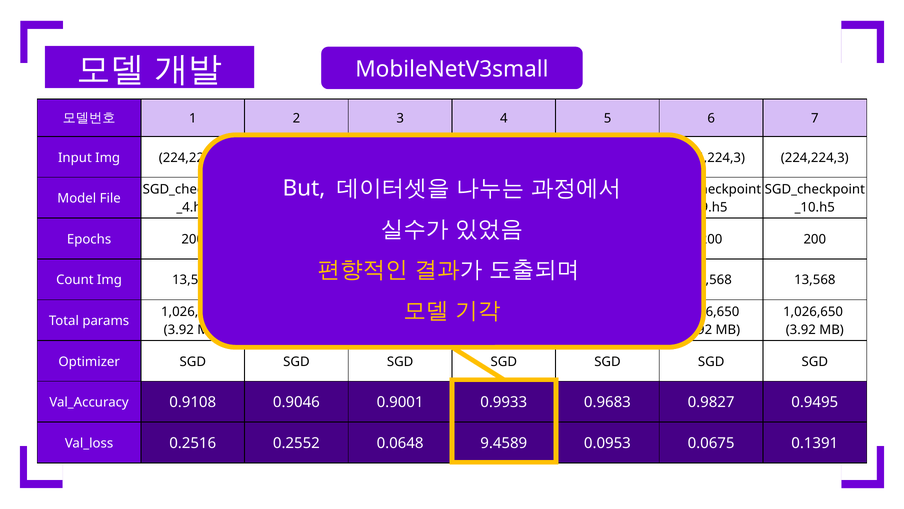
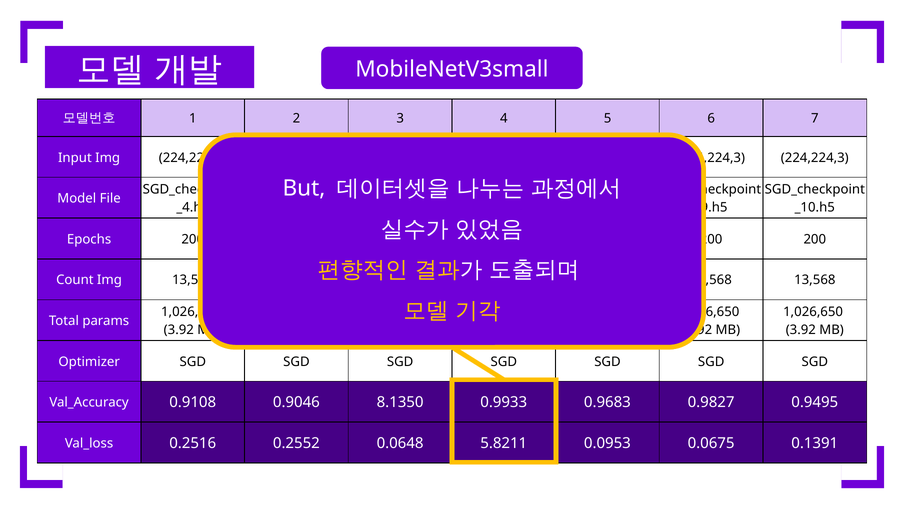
0.9001: 0.9001 -> 8.1350
9.4589: 9.4589 -> 5.8211
